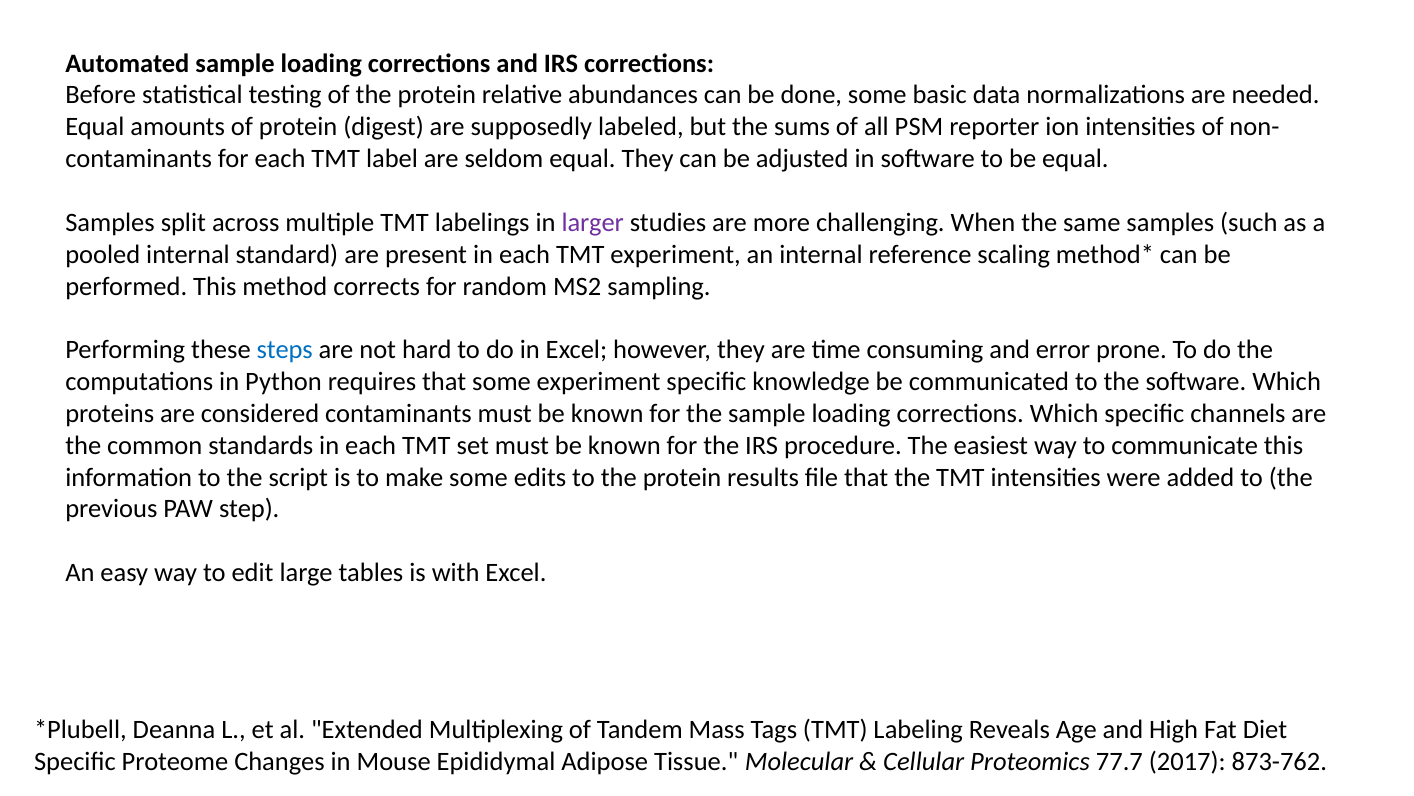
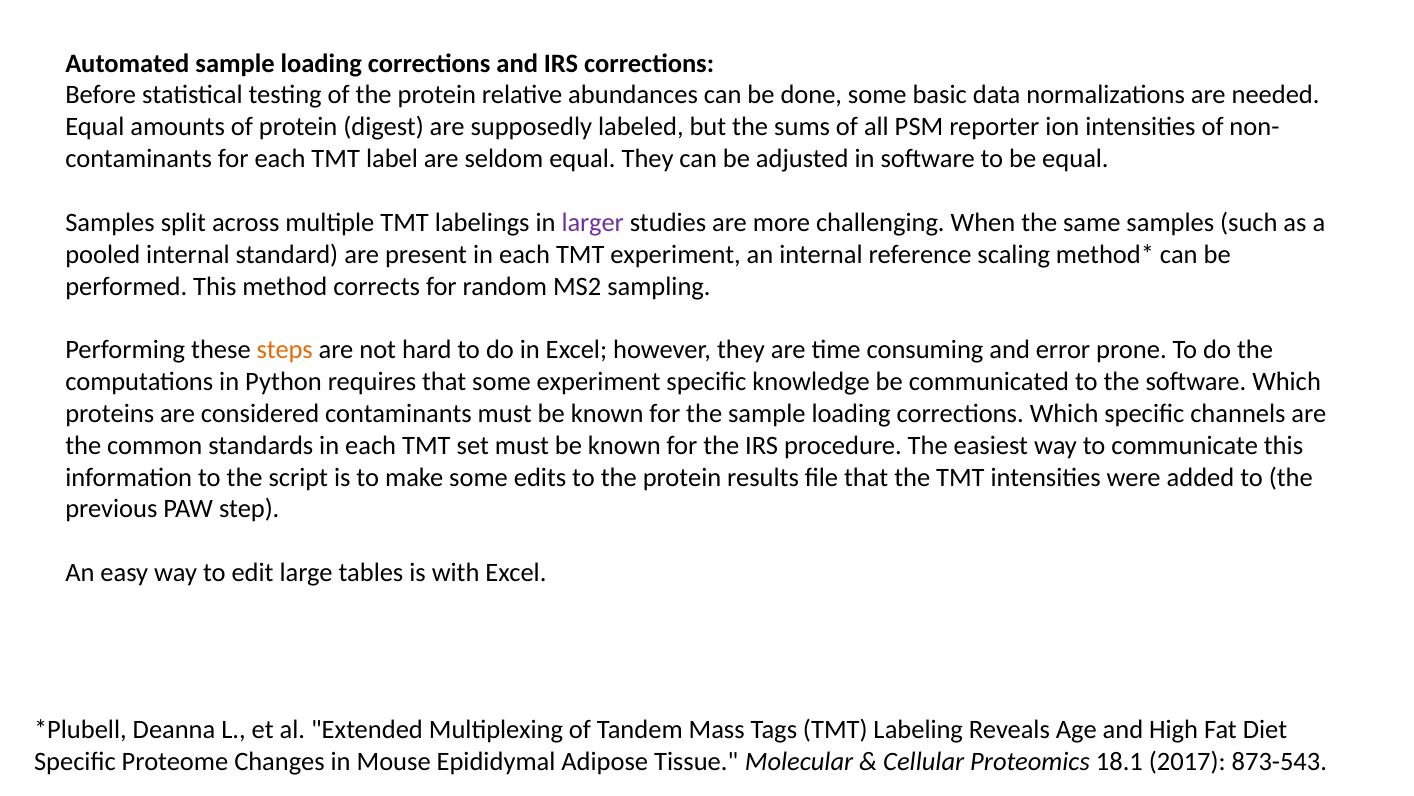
steps colour: blue -> orange
77.7: 77.7 -> 18.1
873-762: 873-762 -> 873-543
